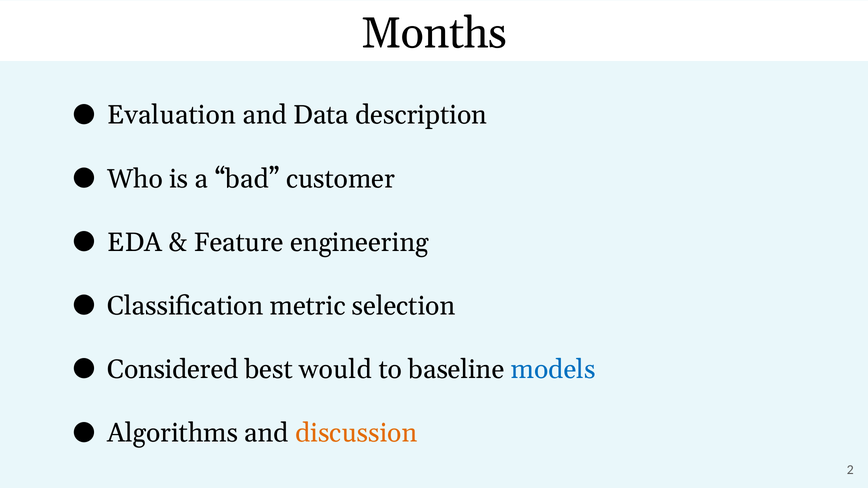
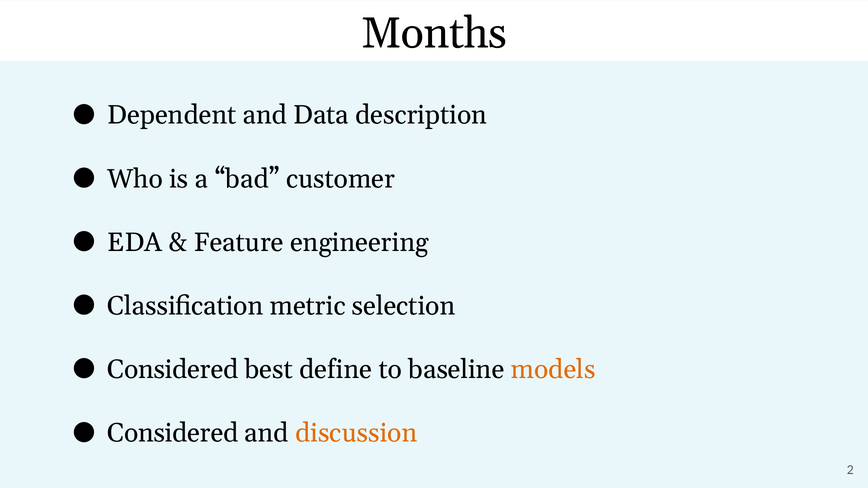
Evaluation: Evaluation -> Dependent
would: would -> define
models colour: blue -> orange
Algorithms at (173, 433): Algorithms -> Considered
